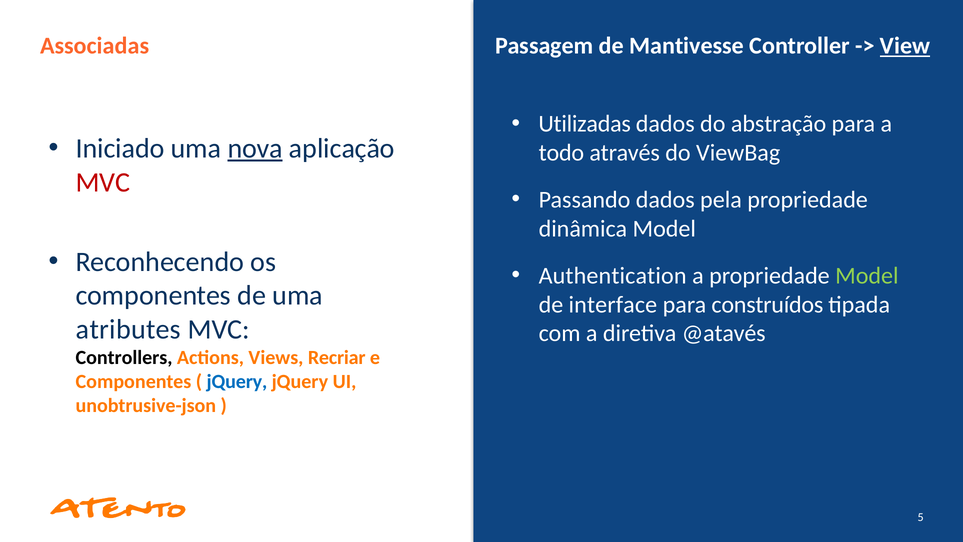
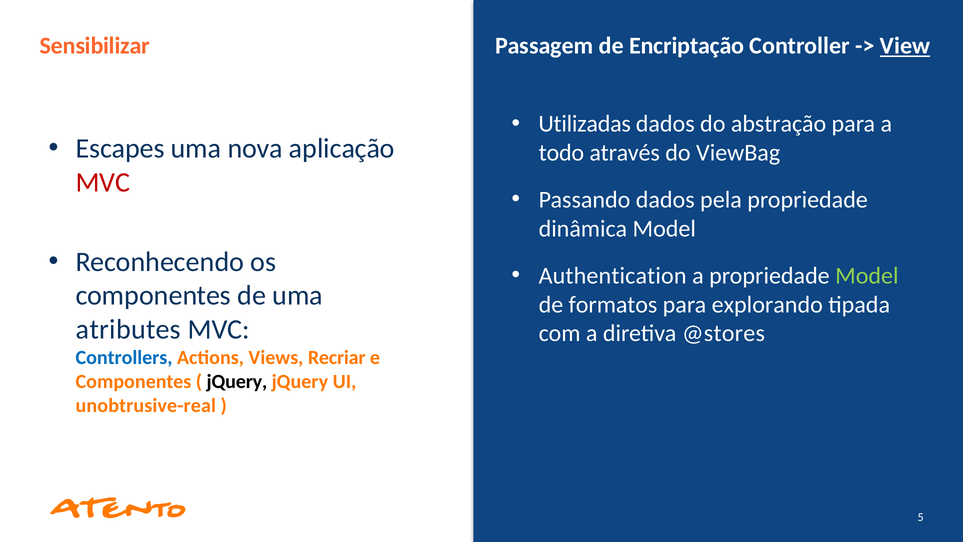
Associadas: Associadas -> Sensibilizar
Mantivesse: Mantivesse -> Encriptação
Iniciado: Iniciado -> Escapes
nova underline: present -> none
interface: interface -> formatos
construídos: construídos -> explorando
@atavés: @atavés -> @stores
Controllers colour: black -> blue
jQuery at (237, 382) colour: blue -> black
unobtrusive-json: unobtrusive-json -> unobtrusive-real
